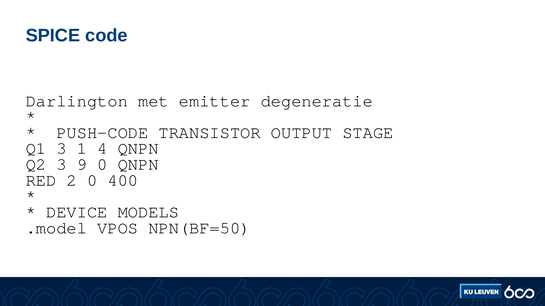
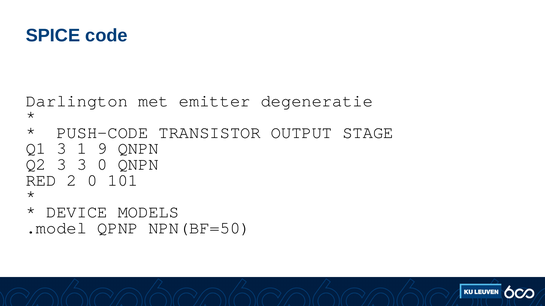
4: 4 -> 9
3 9: 9 -> 3
400: 400 -> 101
VPOS: VPOS -> QPNP
